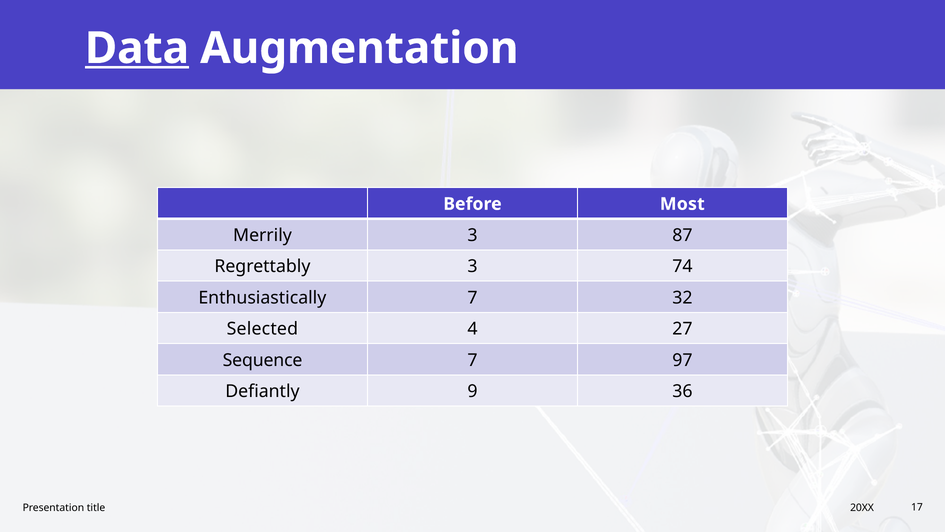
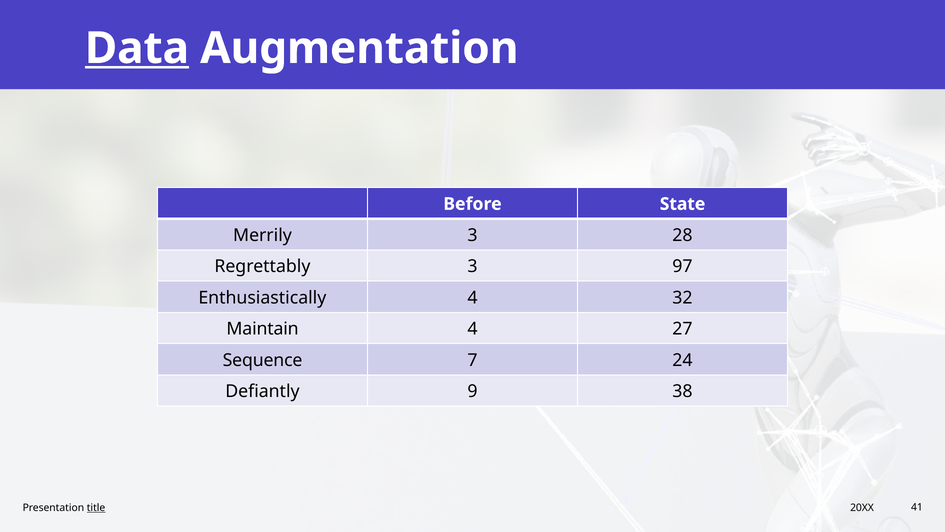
Most: Most -> State
87: 87 -> 28
74: 74 -> 97
Enthusiastically 7: 7 -> 4
Selected: Selected -> Maintain
97: 97 -> 24
36: 36 -> 38
title underline: none -> present
17: 17 -> 41
